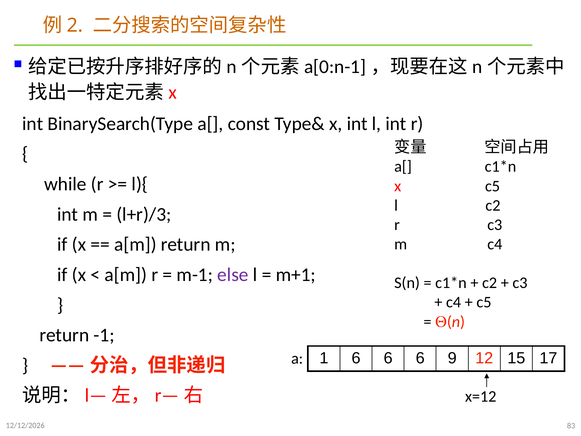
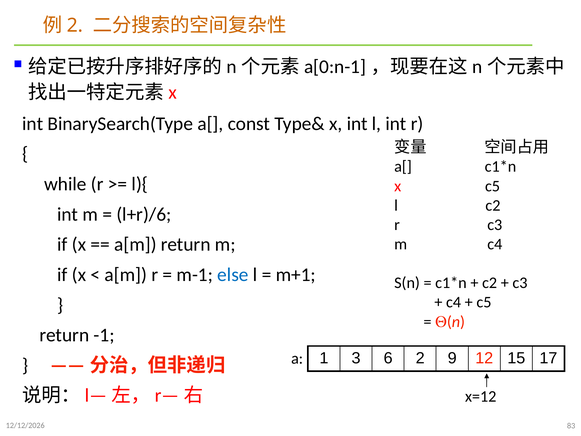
l+r)/3: l+r)/3 -> l+r)/6
else colour: purple -> blue
1 6: 6 -> 3
6 at (420, 358): 6 -> 2
